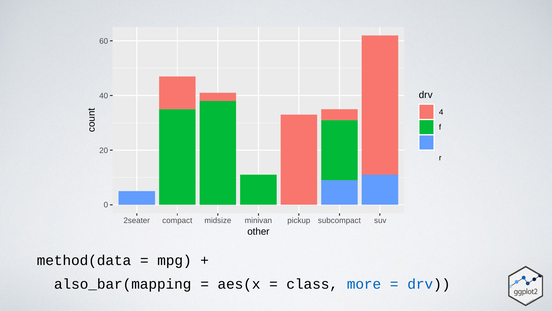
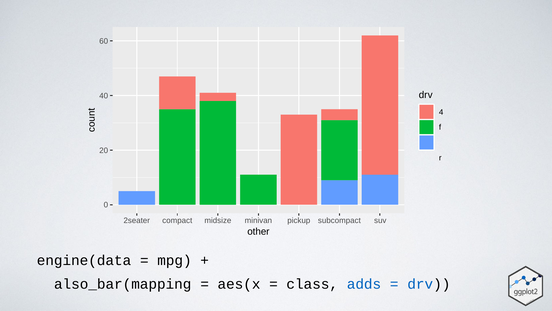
method(data: method(data -> engine(data
more: more -> adds
